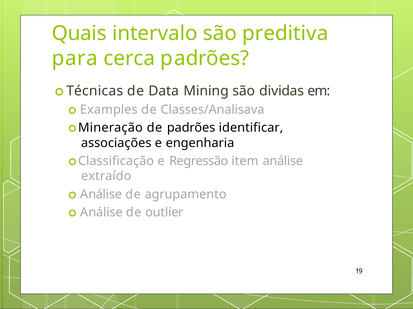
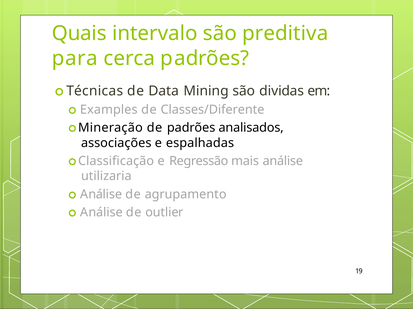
Classes/Analisava: Classes/Analisava -> Classes/Diferente
identificar: identificar -> analisados
engenharia: engenharia -> espalhadas
item: item -> mais
extraído: extraído -> utilizaria
